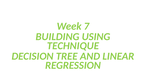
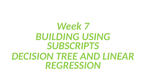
TECHNIQUE: TECHNIQUE -> SUBSCRIPTS
